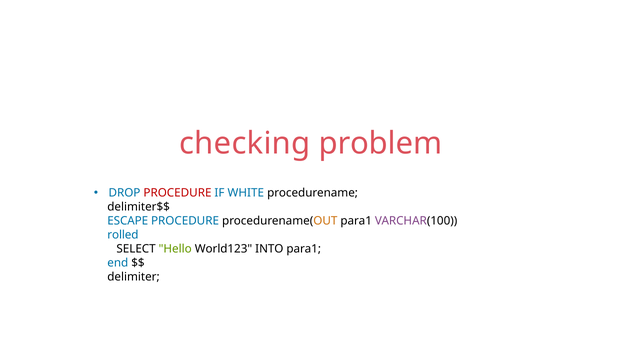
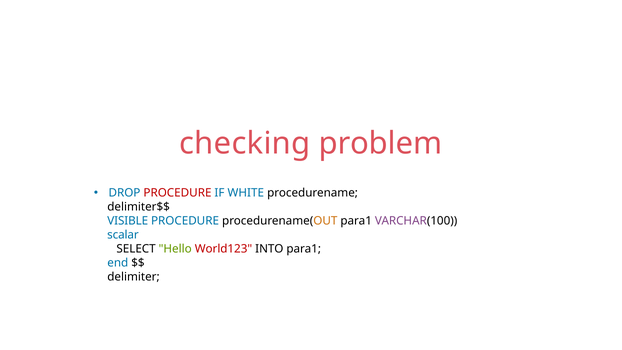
ESCAPE: ESCAPE -> VISIBLE
rolled: rolled -> scalar
World123 colour: black -> red
